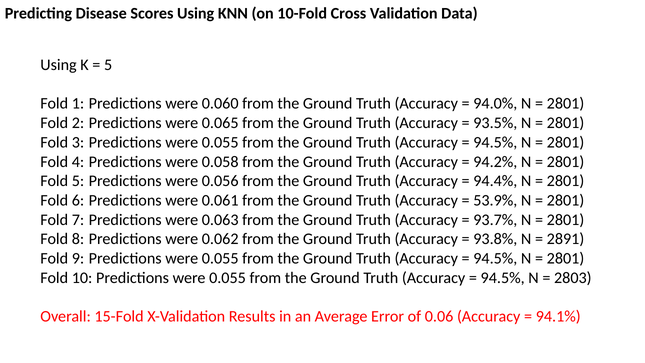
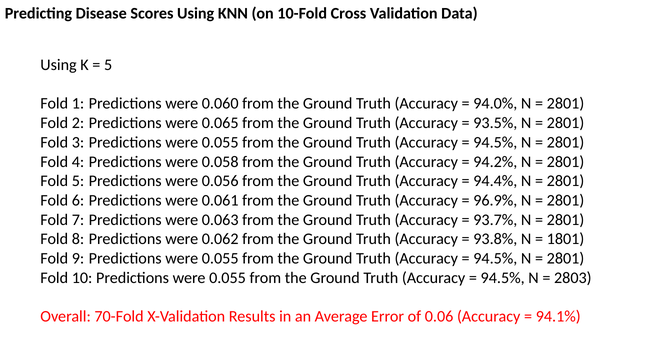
53.9%: 53.9% -> 96.9%
2891: 2891 -> 1801
15-Fold: 15-Fold -> 70-Fold
